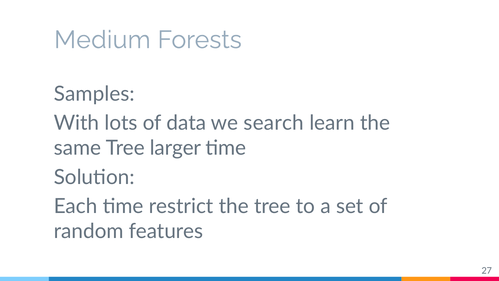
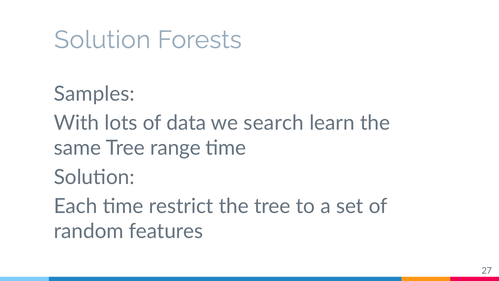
Medium at (102, 40): Medium -> Solution
larger: larger -> range
